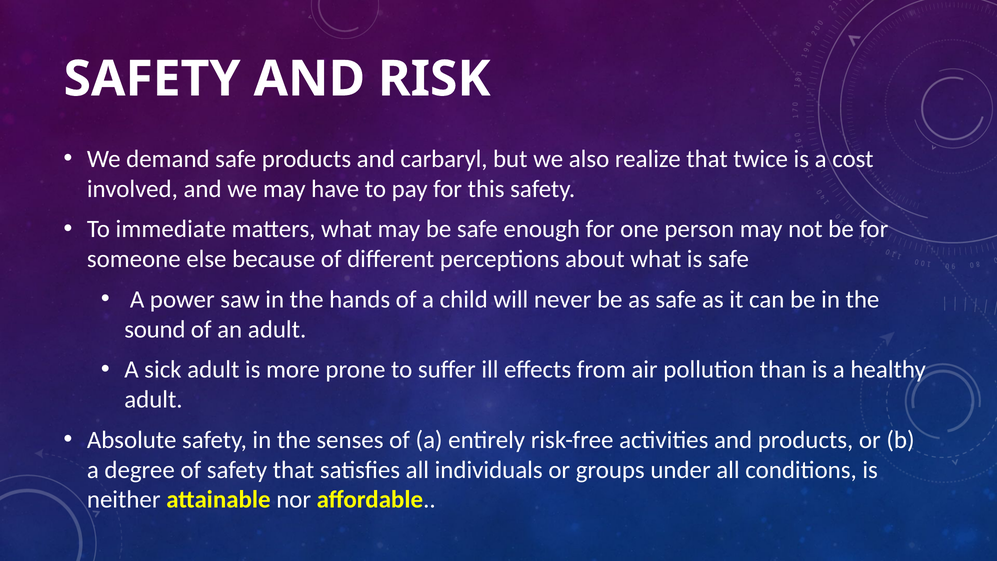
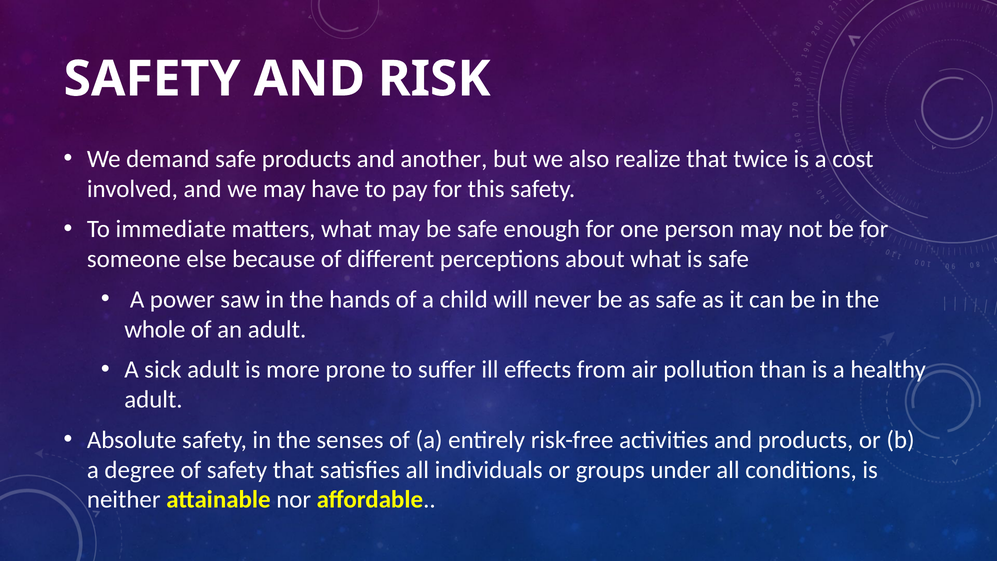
carbaryl: carbaryl -> another
sound: sound -> whole
